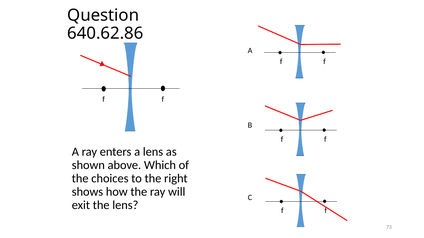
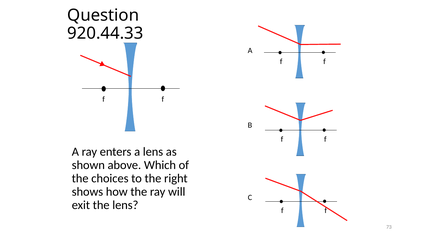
640.62.86: 640.62.86 -> 920.44.33
